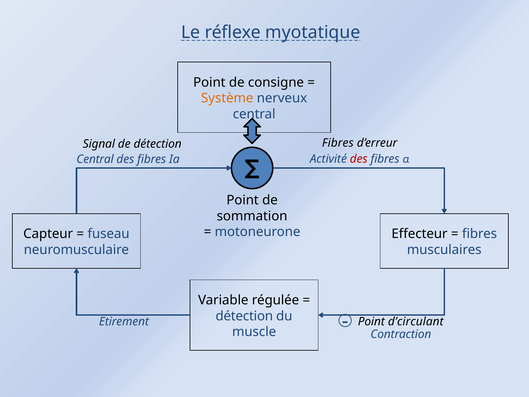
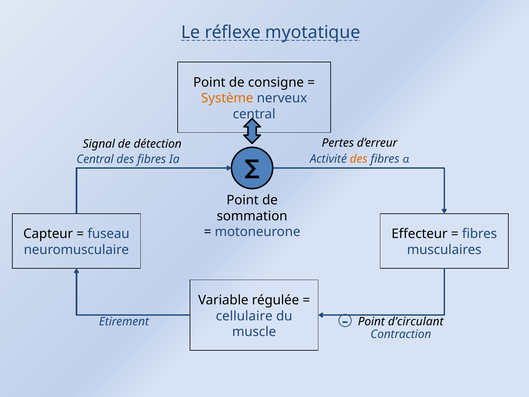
Fibres at (338, 143): Fibres -> Pertes
des at (359, 159) colour: red -> orange
détection at (244, 316): détection -> cellulaire
